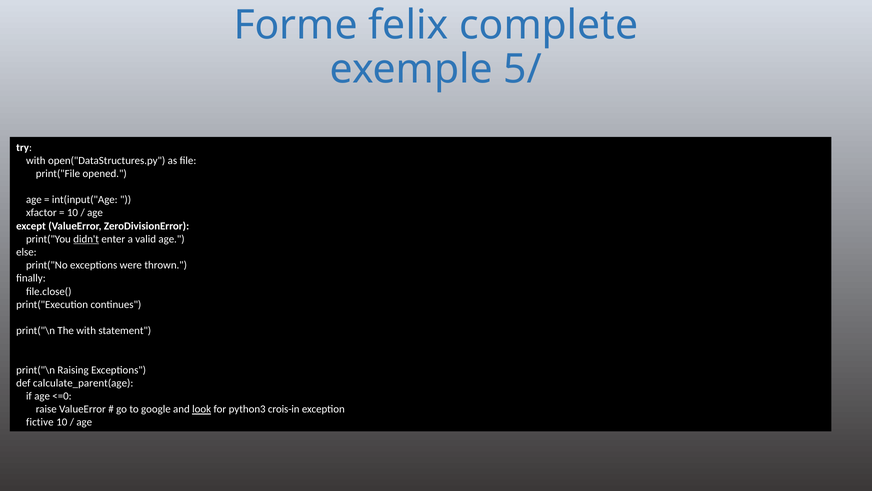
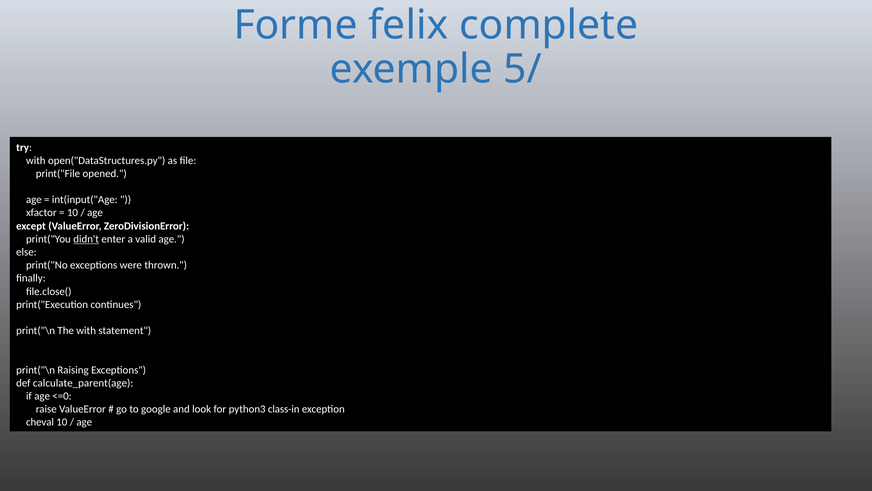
look underline: present -> none
crois-in: crois-in -> class-in
fictive: fictive -> cheval
